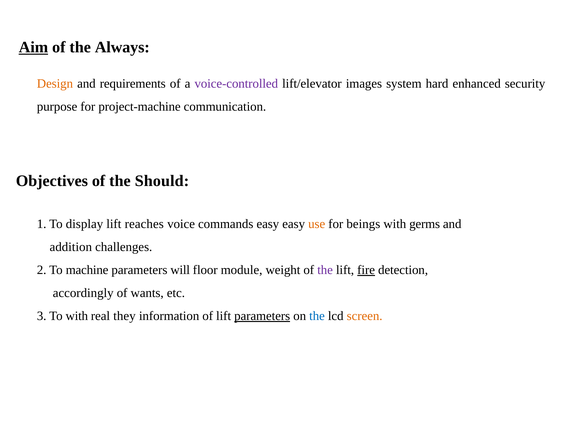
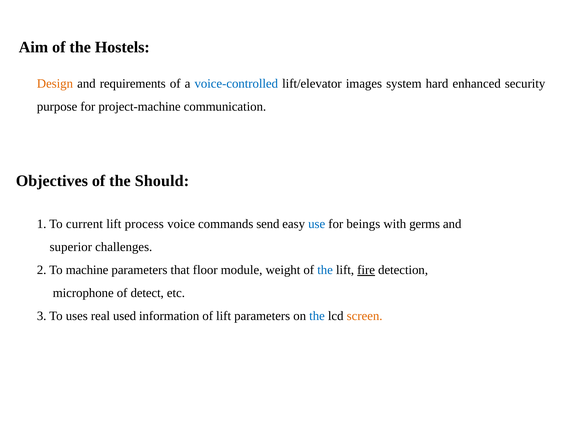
Aim underline: present -> none
Always: Always -> Hostels
voice-controlled colour: purple -> blue
display: display -> current
reaches: reaches -> process
commands easy: easy -> send
use colour: orange -> blue
addition: addition -> superior
will: will -> that
the at (325, 270) colour: purple -> blue
accordingly: accordingly -> microphone
wants: wants -> detect
To with: with -> uses
they: they -> used
parameters at (262, 316) underline: present -> none
